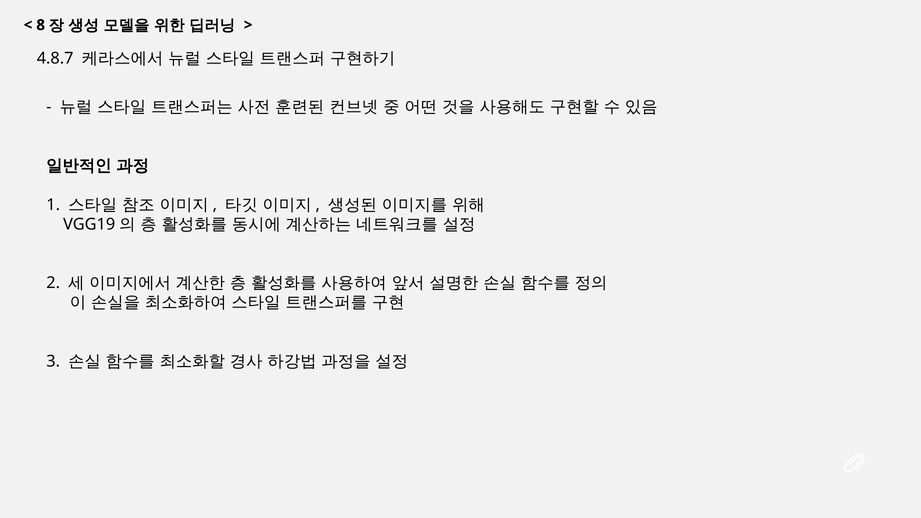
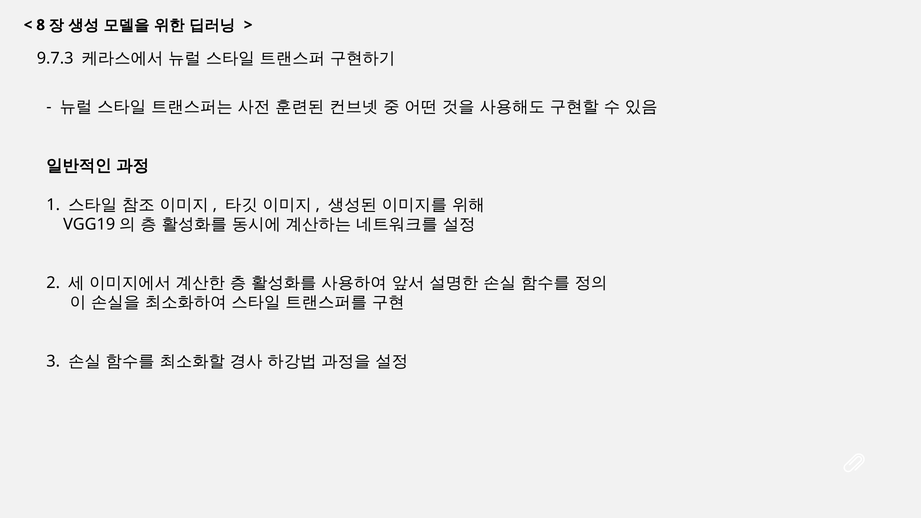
4.8.7: 4.8.7 -> 9.7.3
